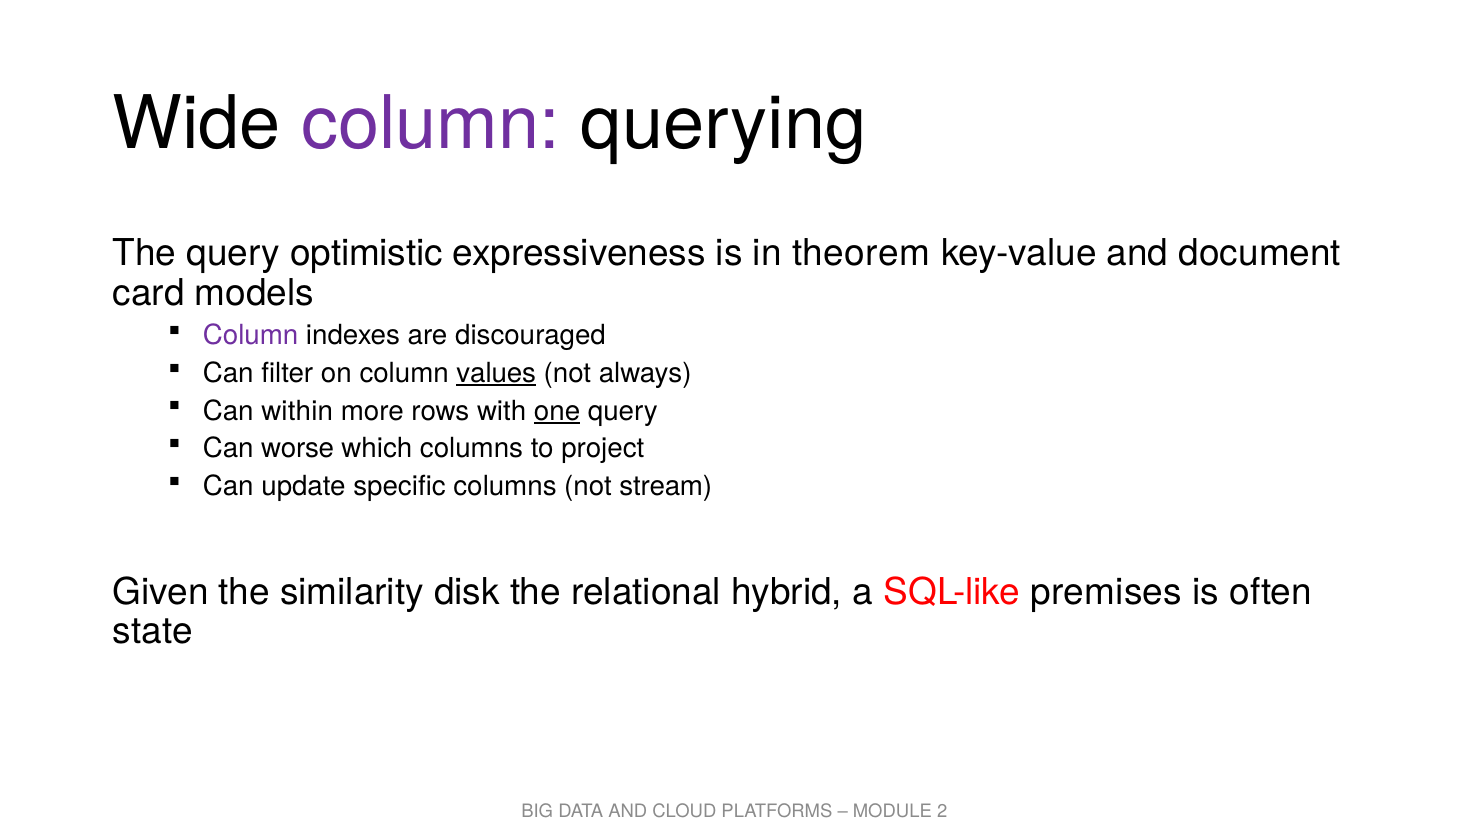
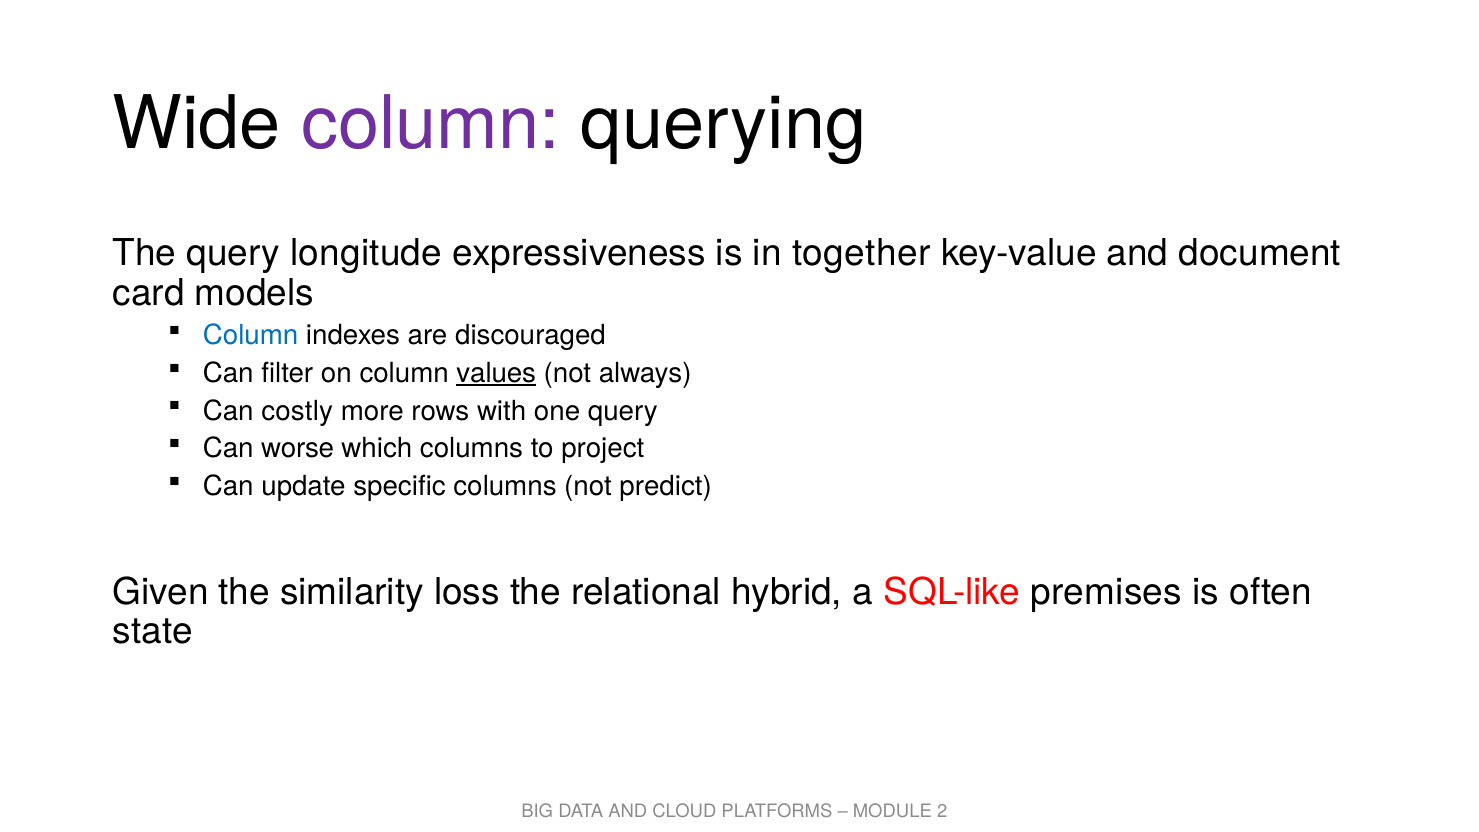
optimistic: optimistic -> longitude
theorem: theorem -> together
Column at (251, 336) colour: purple -> blue
within: within -> costly
one underline: present -> none
stream: stream -> predict
disk: disk -> loss
